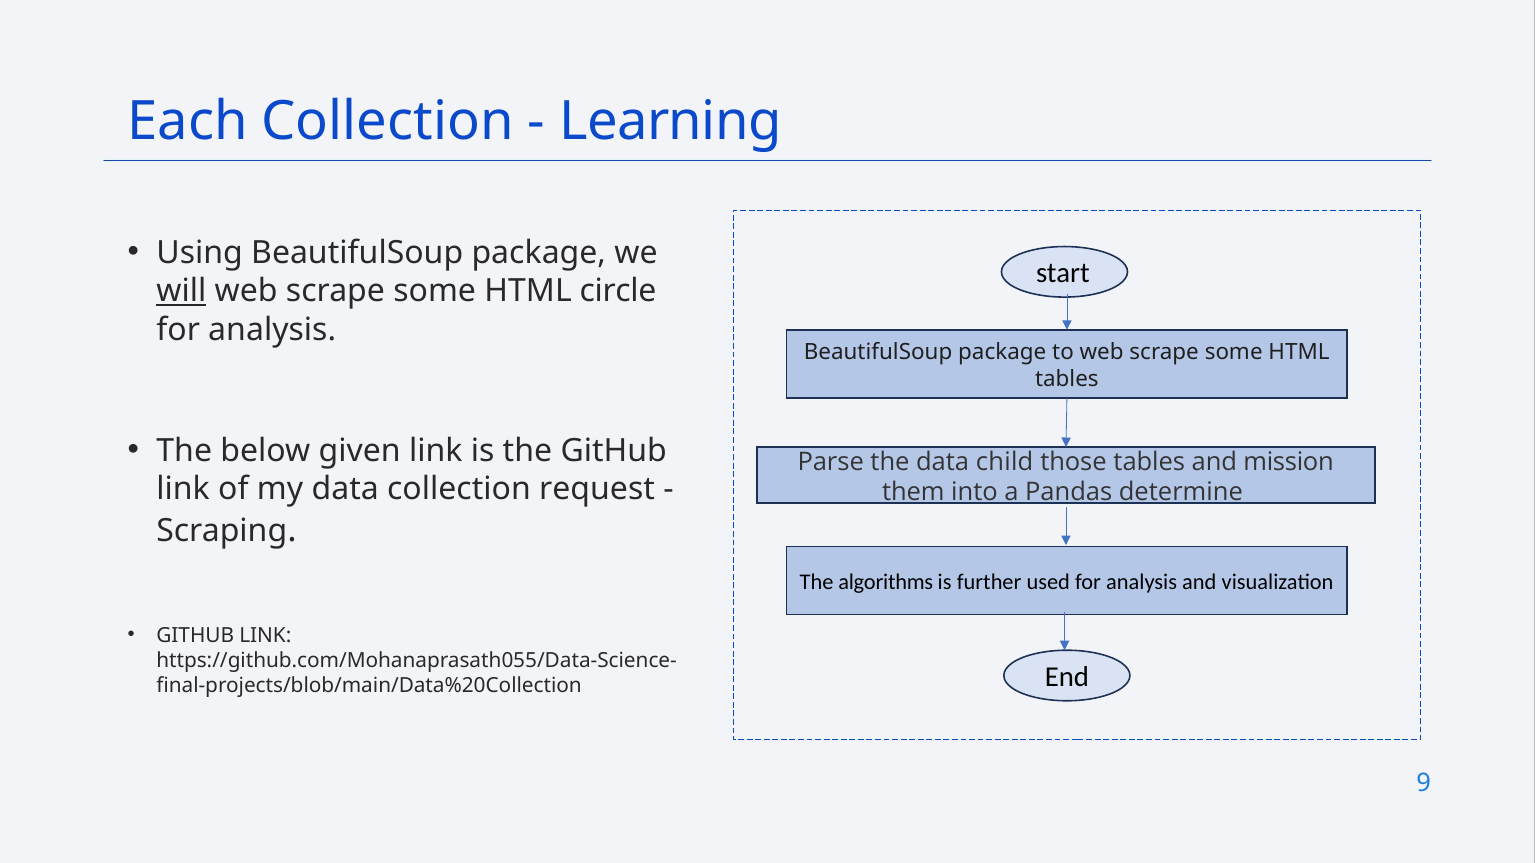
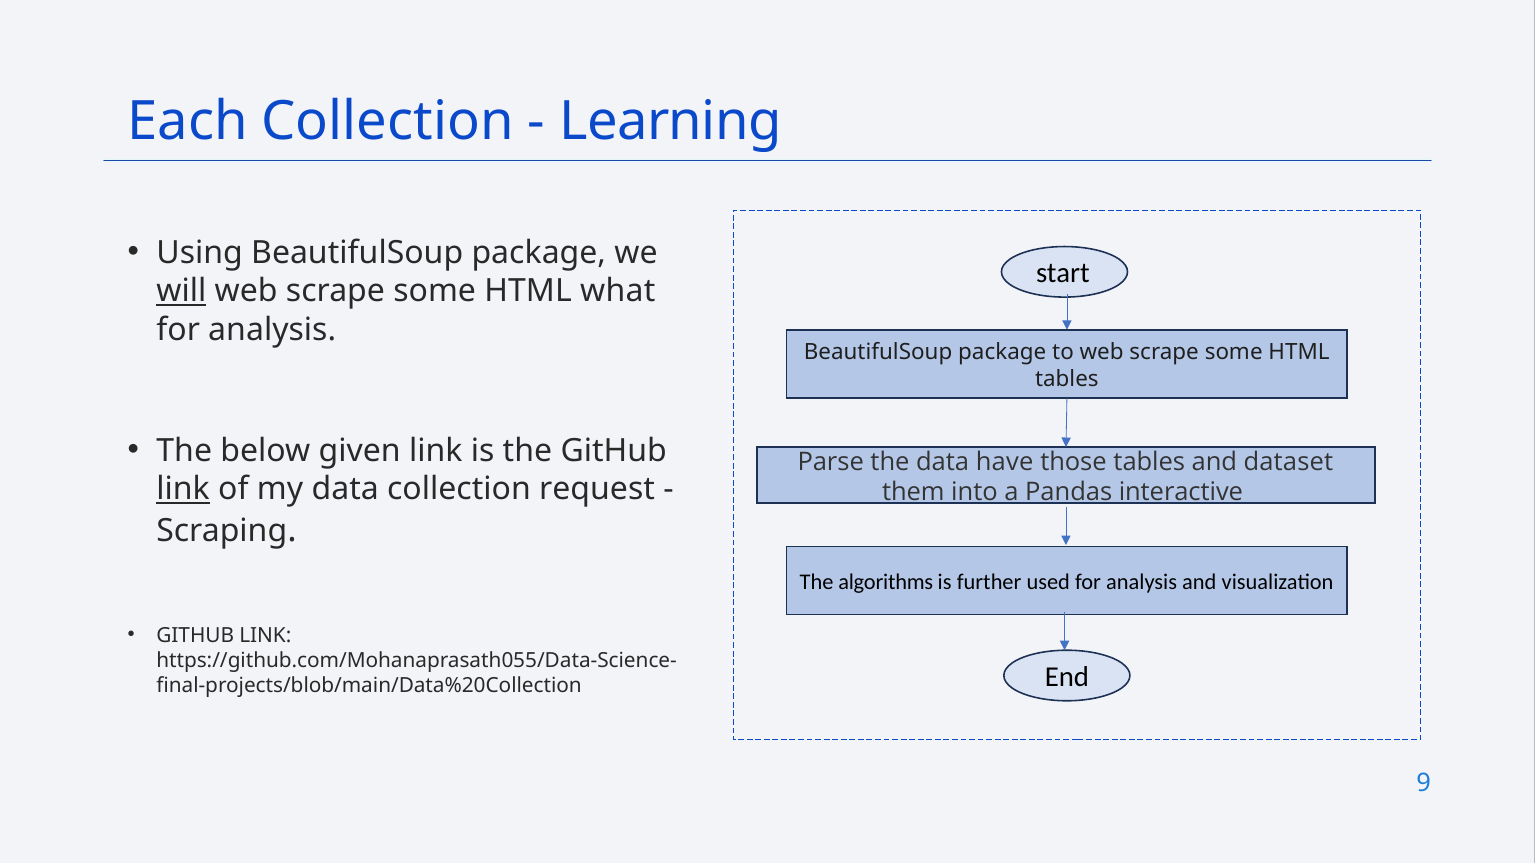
circle: circle -> what
child: child -> have
mission: mission -> dataset
link at (183, 490) underline: none -> present
determine: determine -> interactive
